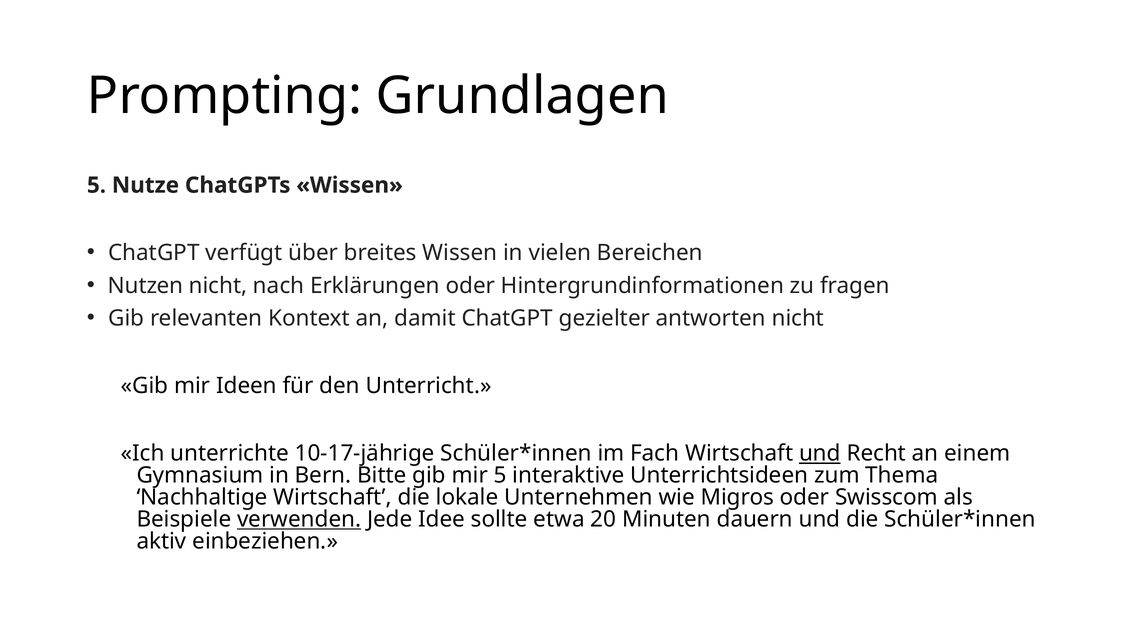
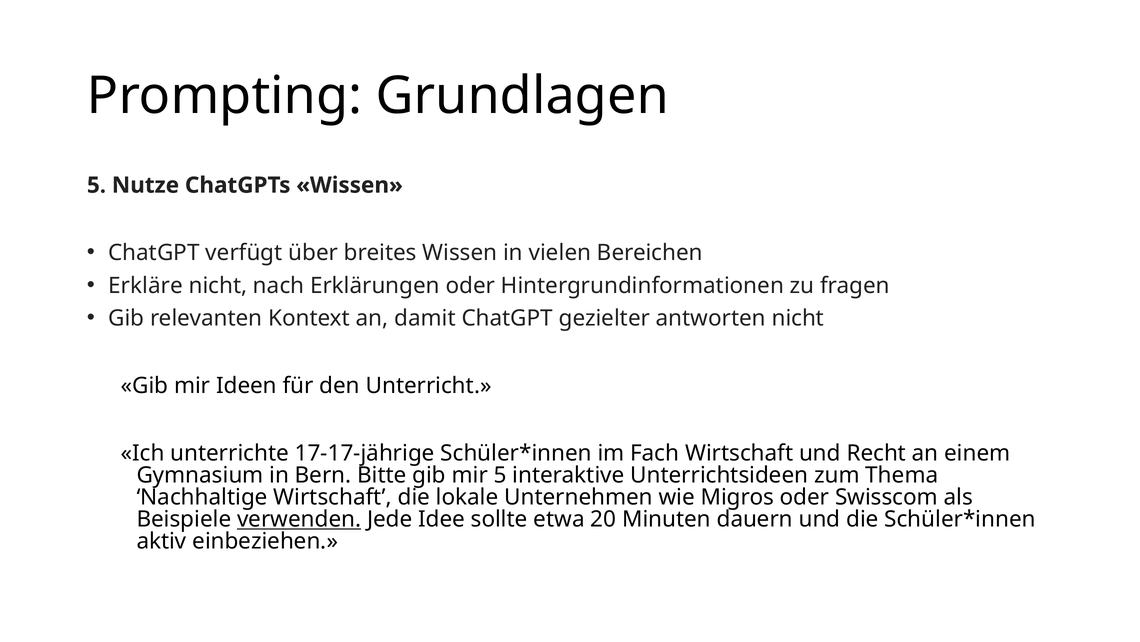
Nutzen: Nutzen -> Erkläre
10-17-jährige: 10-17-jährige -> 17-17-jährige
und at (820, 453) underline: present -> none
